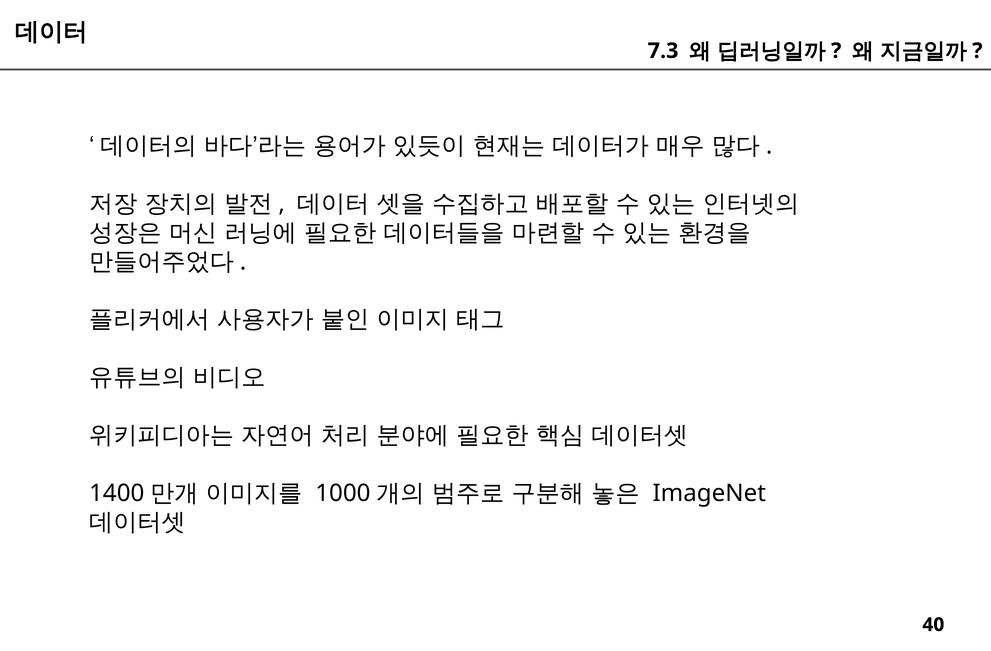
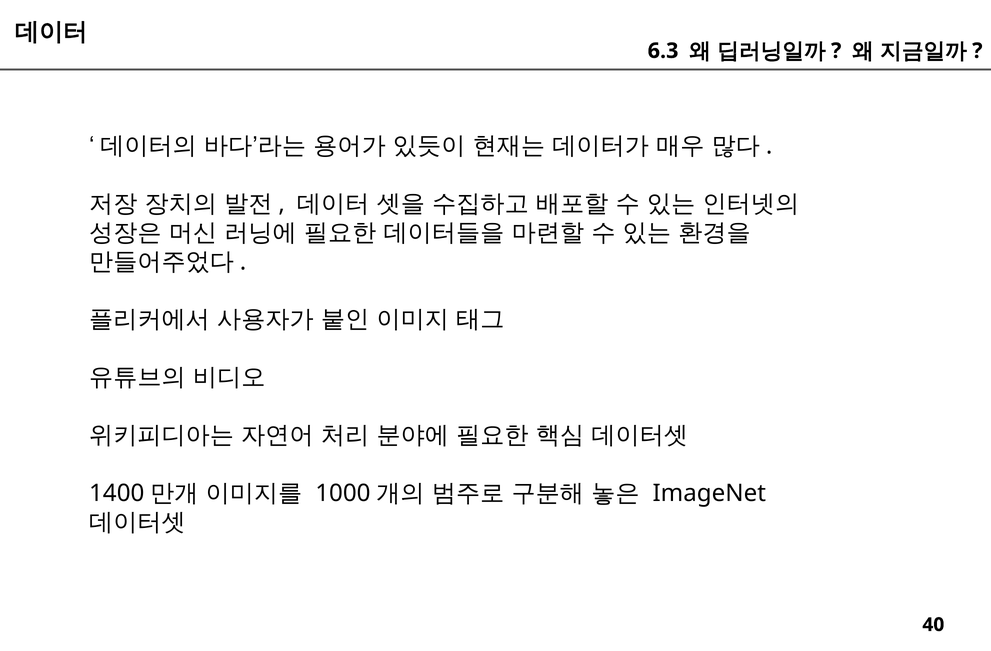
7.3: 7.3 -> 6.3
